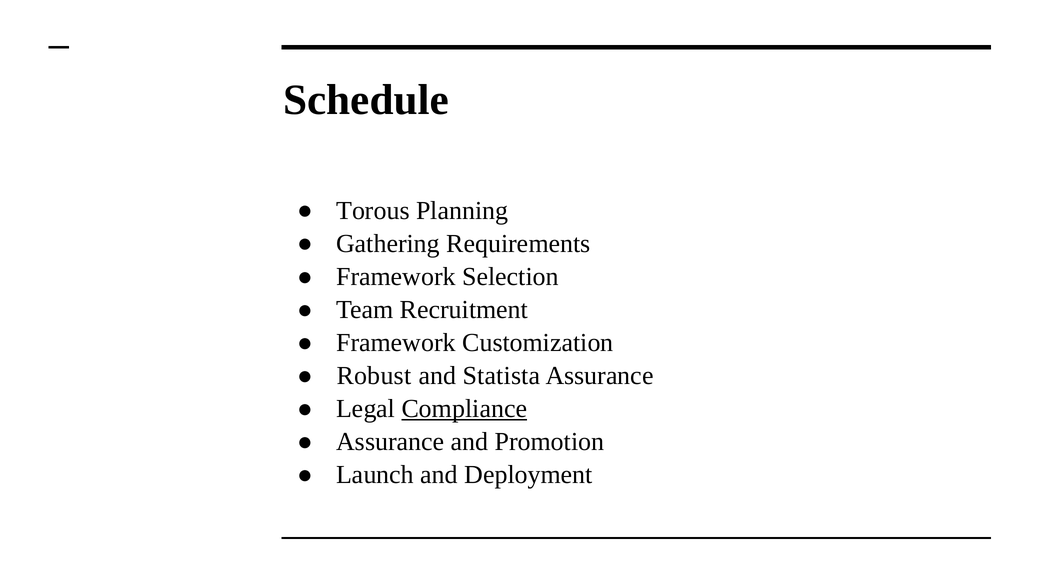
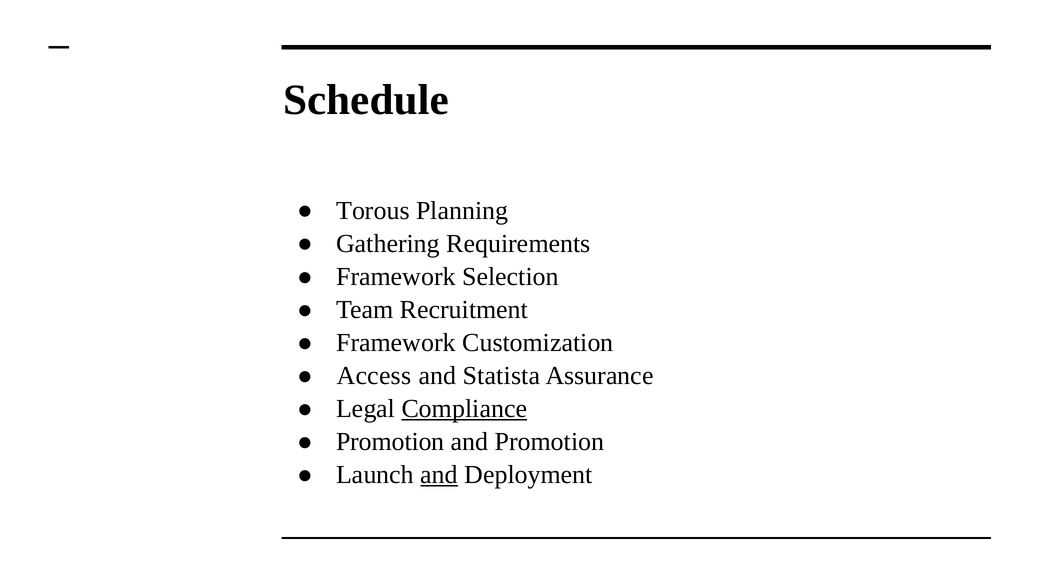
Robust: Robust -> Access
Assurance at (390, 442): Assurance -> Promotion
and at (439, 475) underline: none -> present
